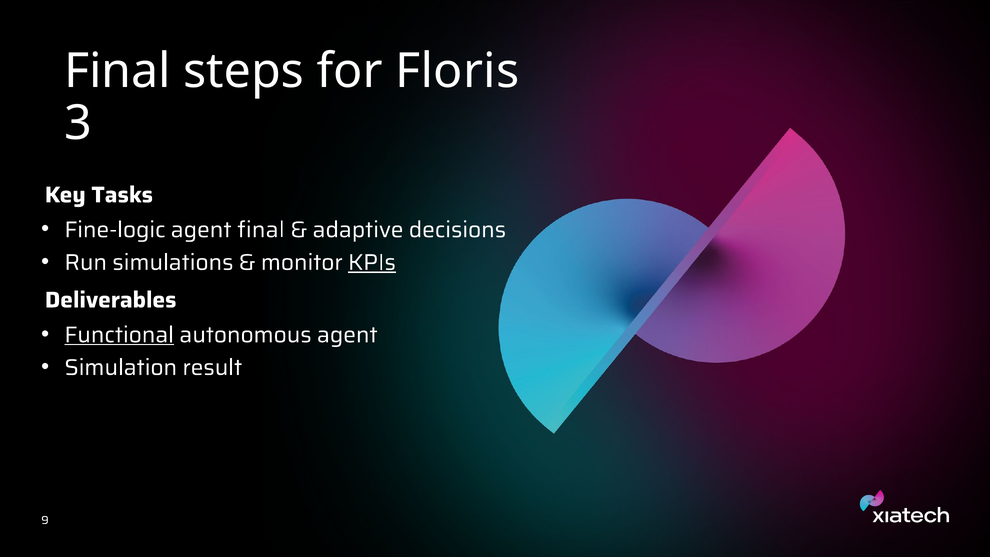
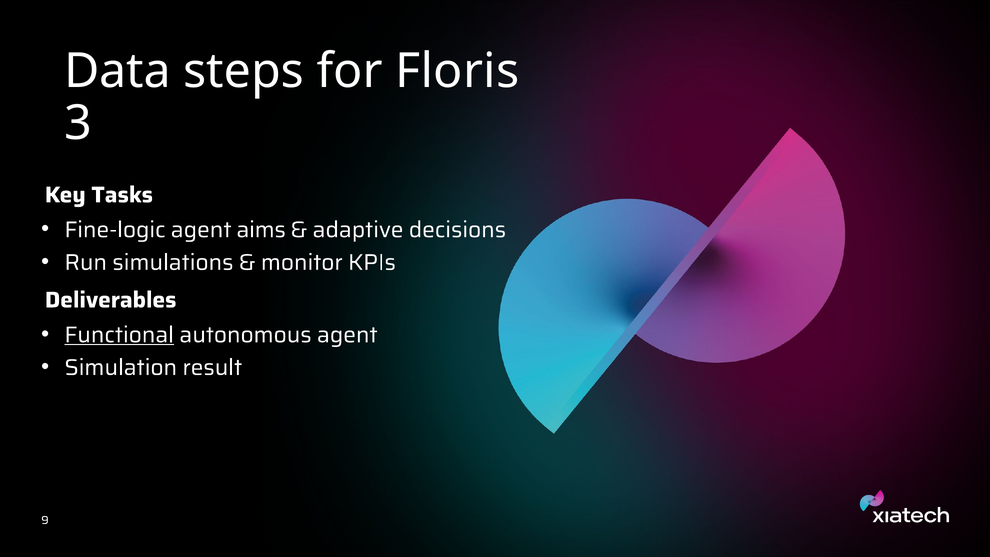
Final at (117, 71): Final -> Data
agent final: final -> aims
KPIs underline: present -> none
